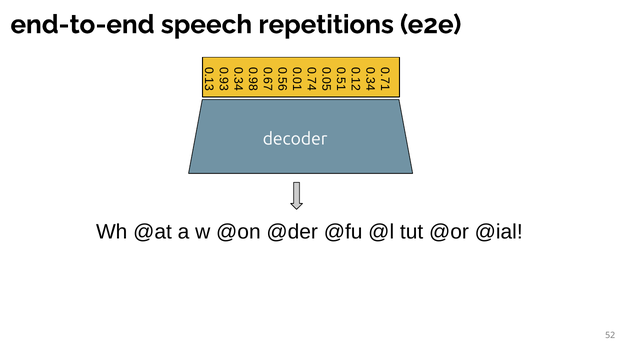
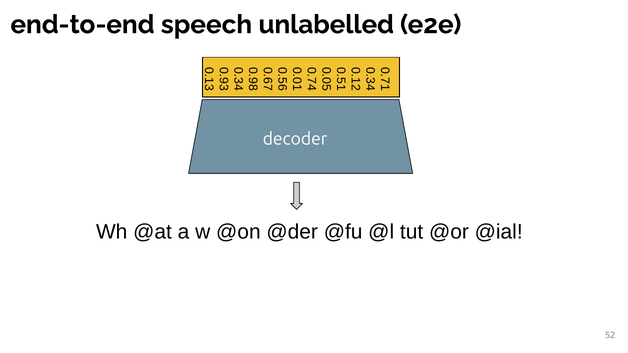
repetitions: repetitions -> unlabelled
